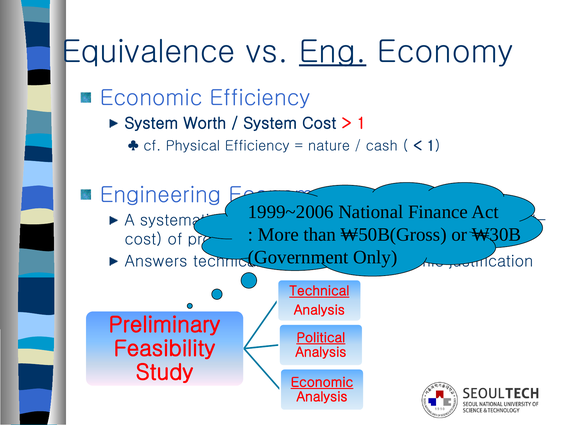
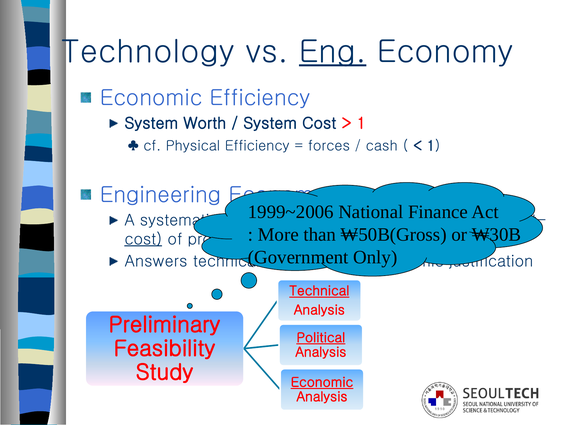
Equivalence: Equivalence -> Technology
nature: nature -> forces
cost at (143, 239) underline: none -> present
